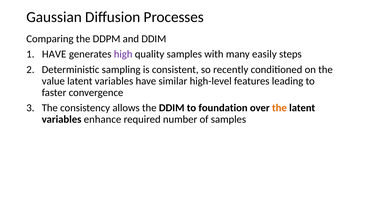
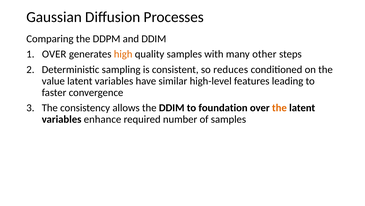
HAVE at (54, 54): HAVE -> OVER
high colour: purple -> orange
easily: easily -> other
recently: recently -> reduces
